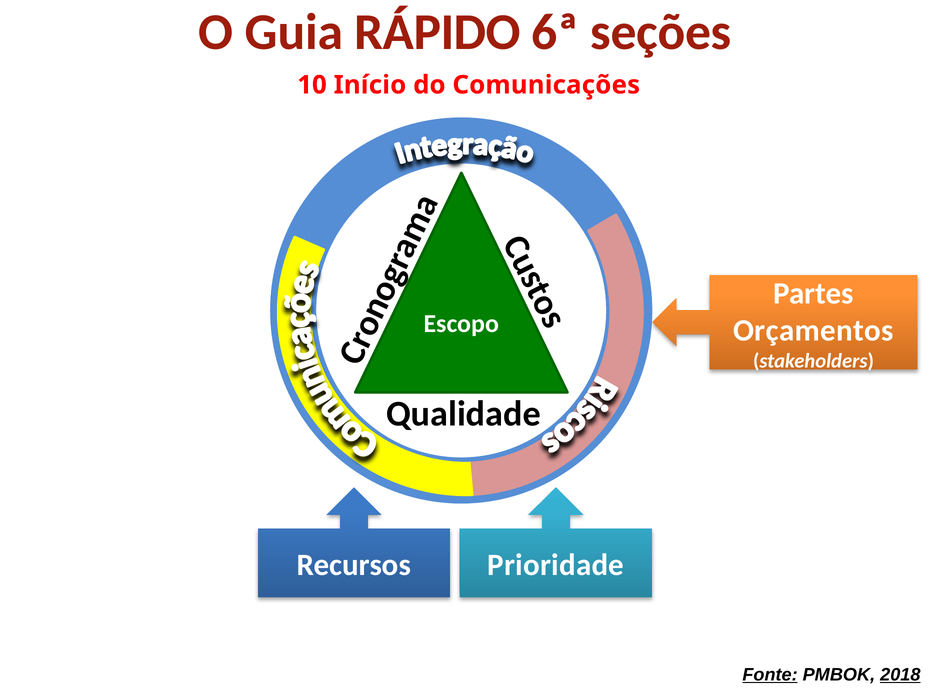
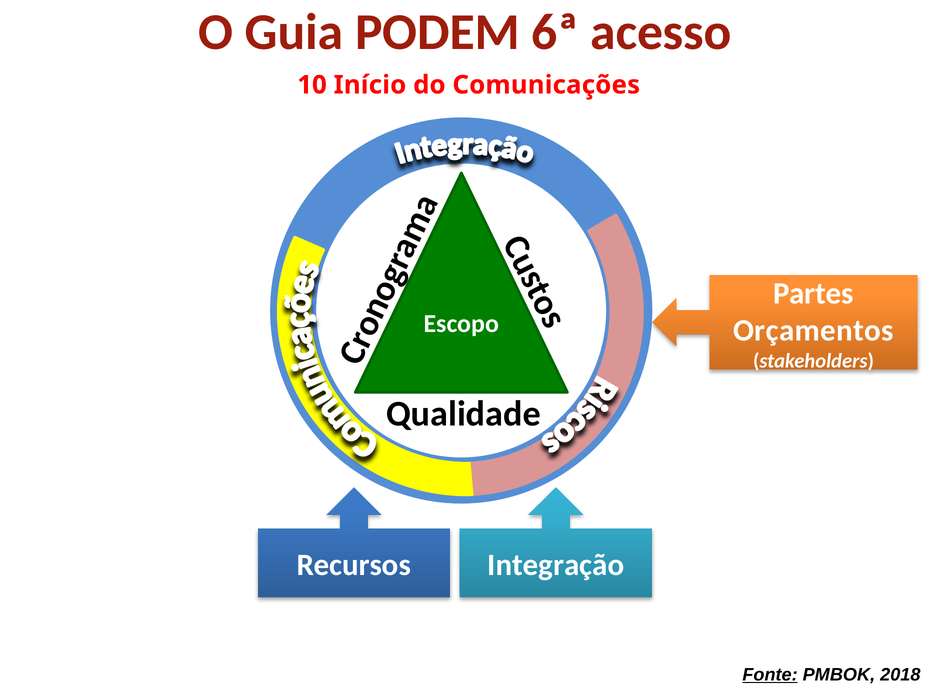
RÁPIDO: RÁPIDO -> PODEM
seções: seções -> acesso
Prioridade: Prioridade -> Integração
2018 underline: present -> none
